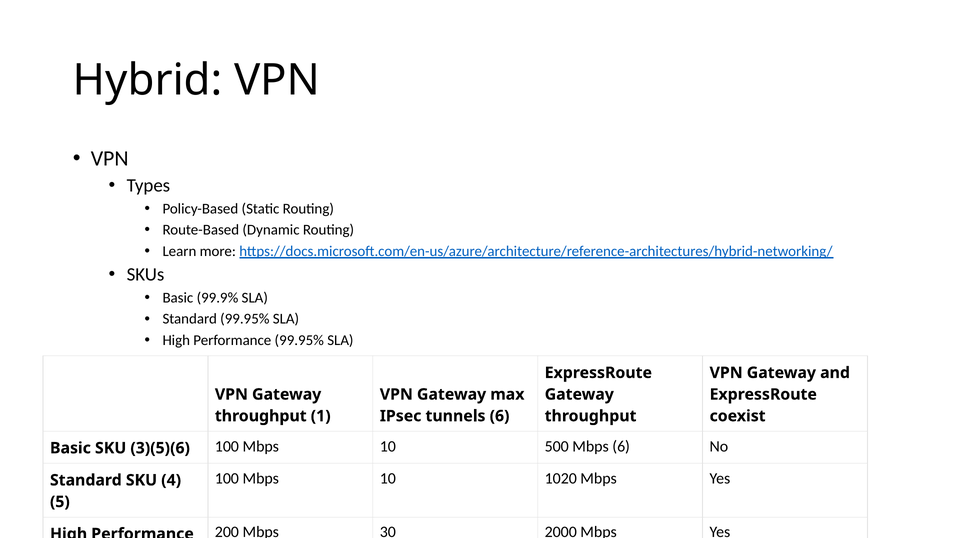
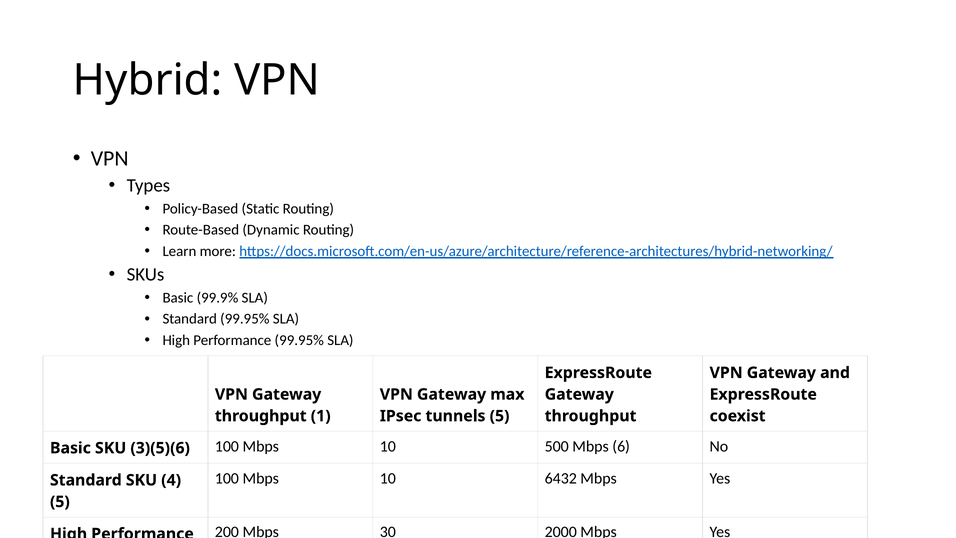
tunnels 6: 6 -> 5
1020: 1020 -> 6432
